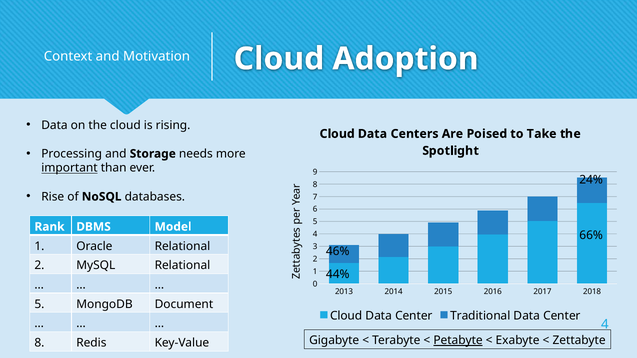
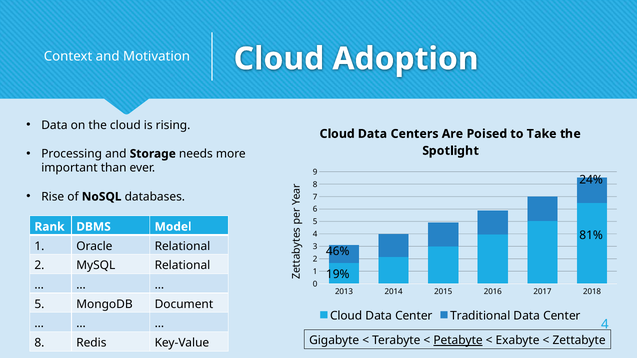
important underline: present -> none
66%: 66% -> 81%
44%: 44% -> 19%
